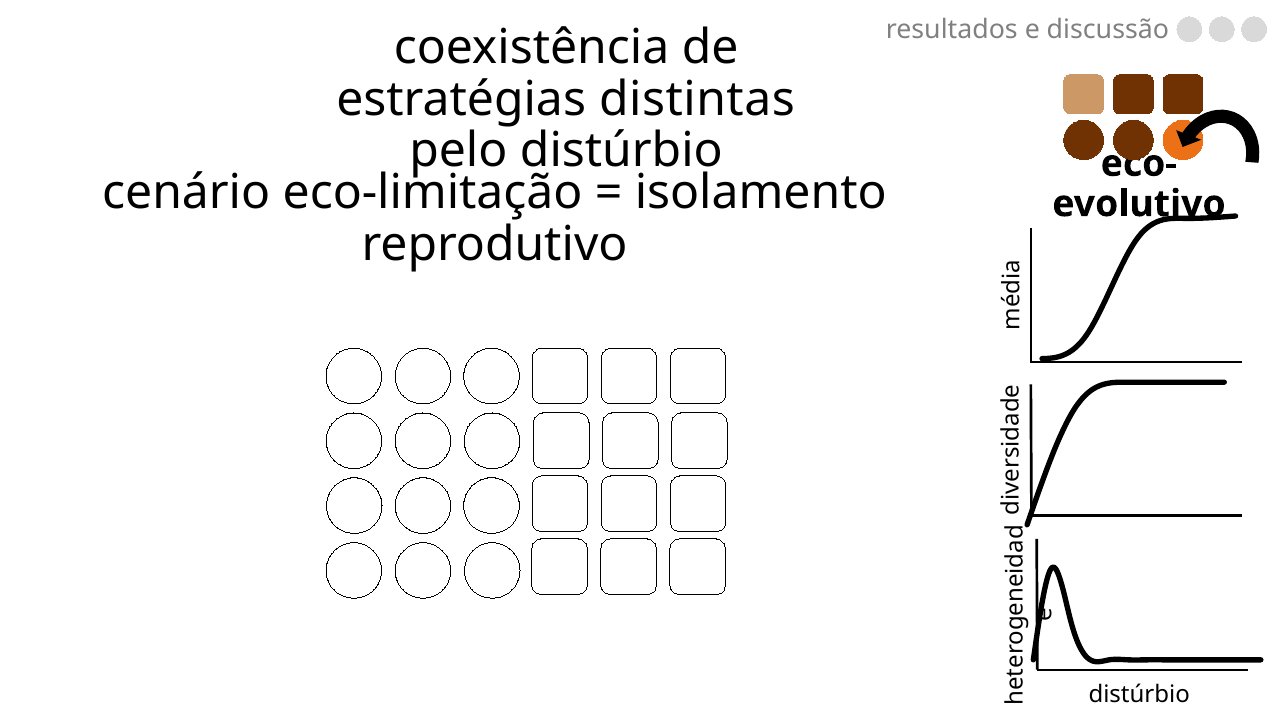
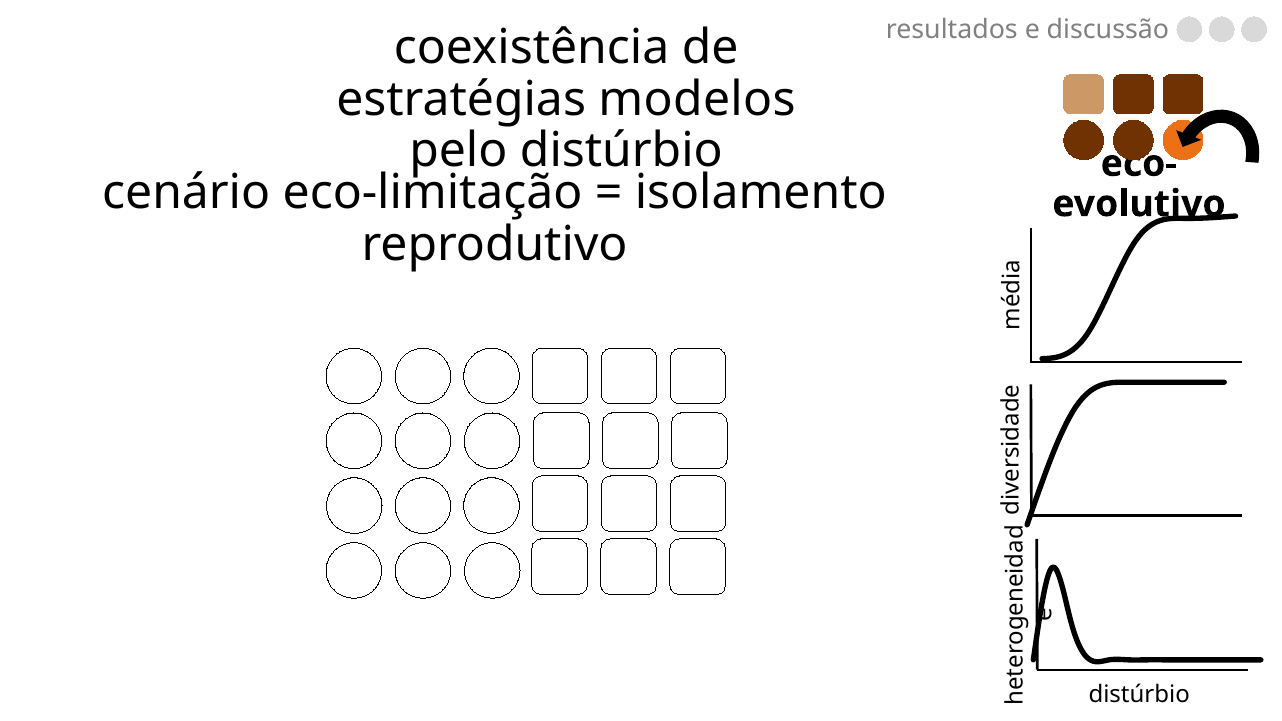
distintas: distintas -> modelos
